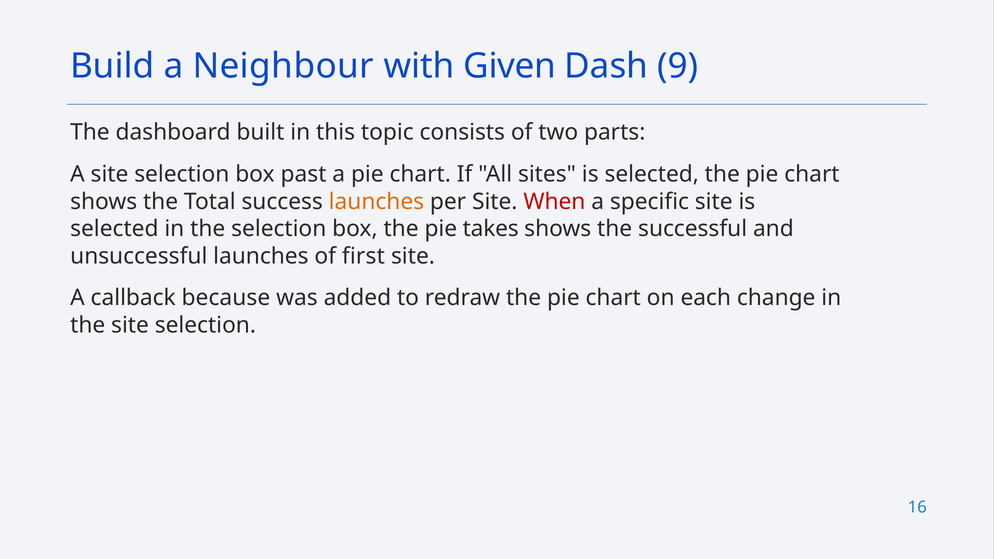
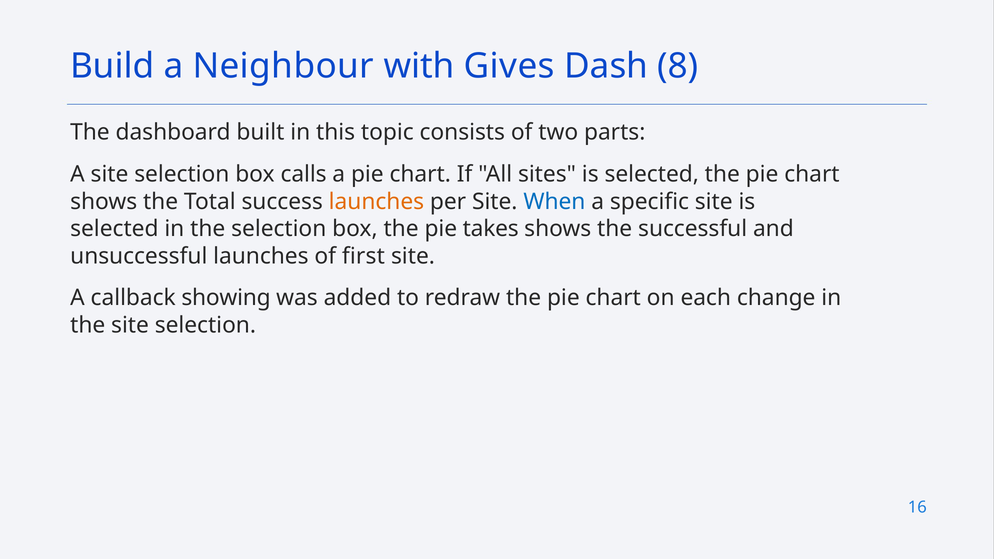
Given: Given -> Gives
9: 9 -> 8
past: past -> calls
When colour: red -> blue
because: because -> showing
